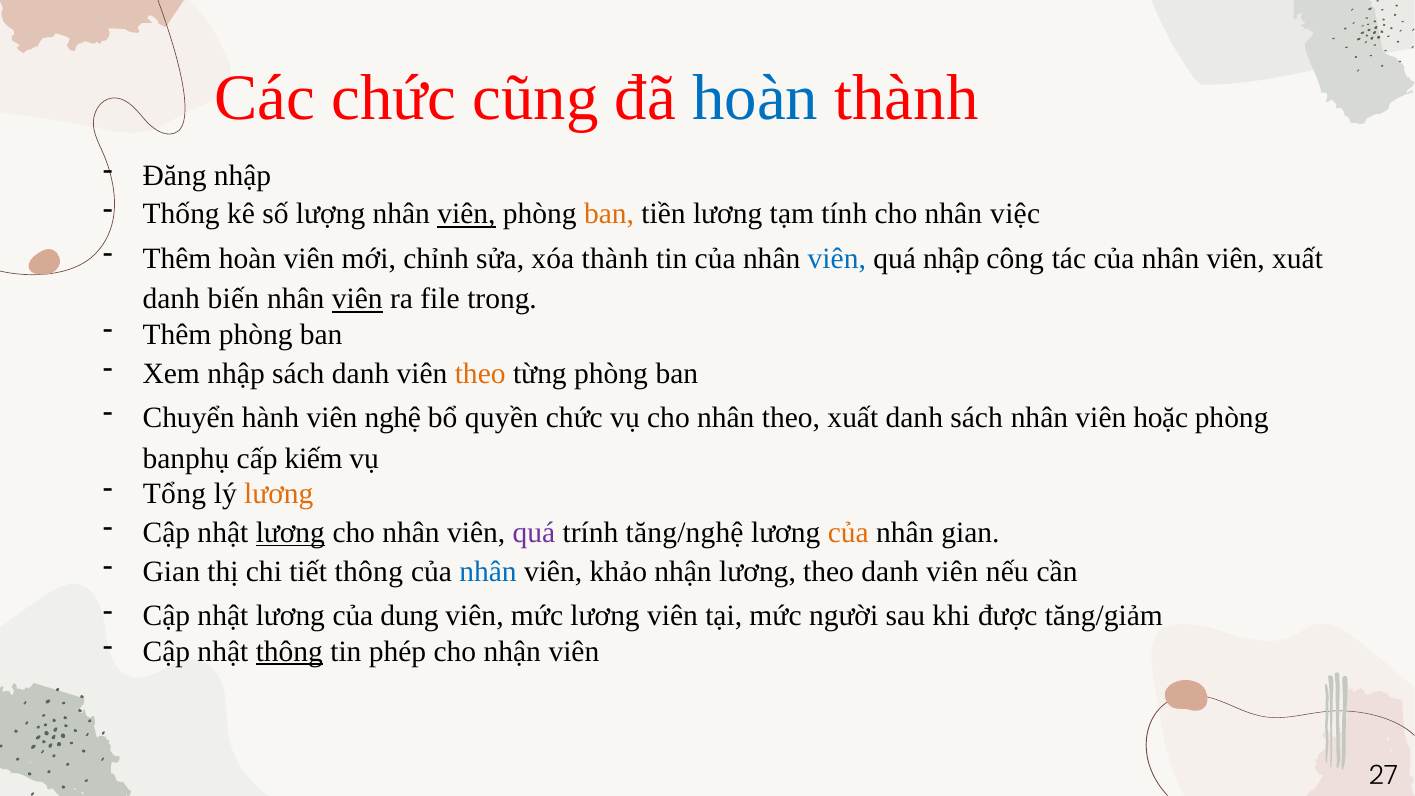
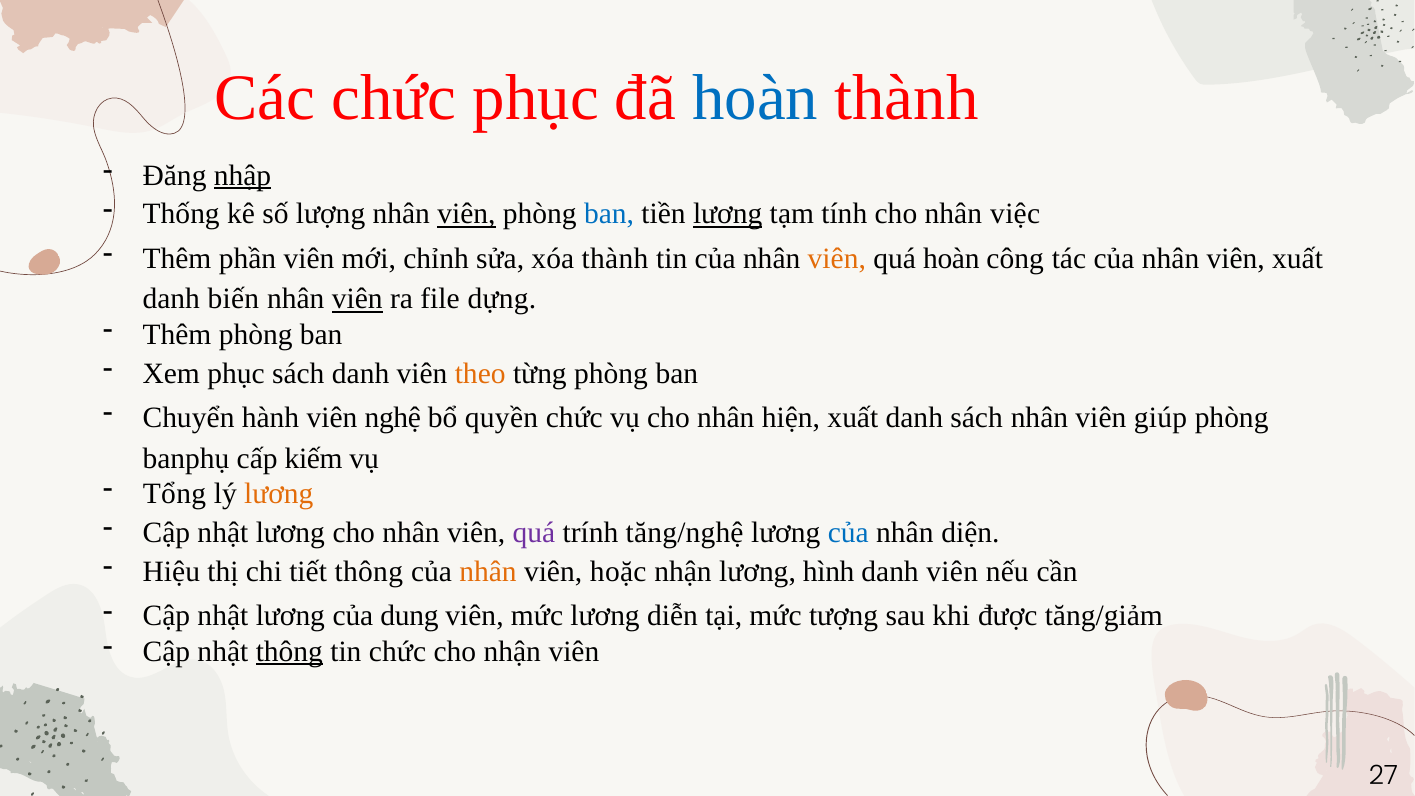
chức cũng: cũng -> phục
nhập at (242, 175) underline: none -> present
ban at (609, 214) colour: orange -> blue
lương at (728, 214) underline: none -> present
Thêm hoàn: hoàn -> phần
viên at (837, 258) colour: blue -> orange
quá nhập: nhập -> hoàn
trong: trong -> dựng
Xem nhập: nhập -> phục
nhân theo: theo -> hiện
hoặc: hoặc -> giúp
lương at (290, 533) underline: present -> none
của at (848, 533) colour: orange -> blue
nhân gian: gian -> diện
Gian at (171, 572): Gian -> Hiệu
nhân at (488, 572) colour: blue -> orange
khảo: khảo -> hoặc
lương theo: theo -> hình
lương viên: viên -> diễn
người: người -> tượng
tin phép: phép -> chức
